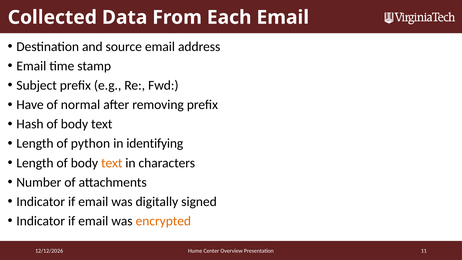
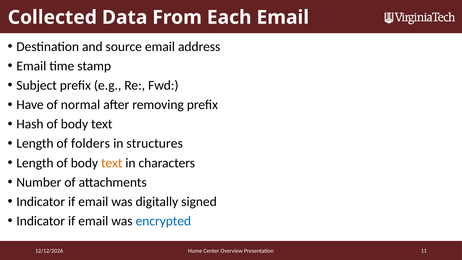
python: python -> folders
identifying: identifying -> structures
encrypted colour: orange -> blue
